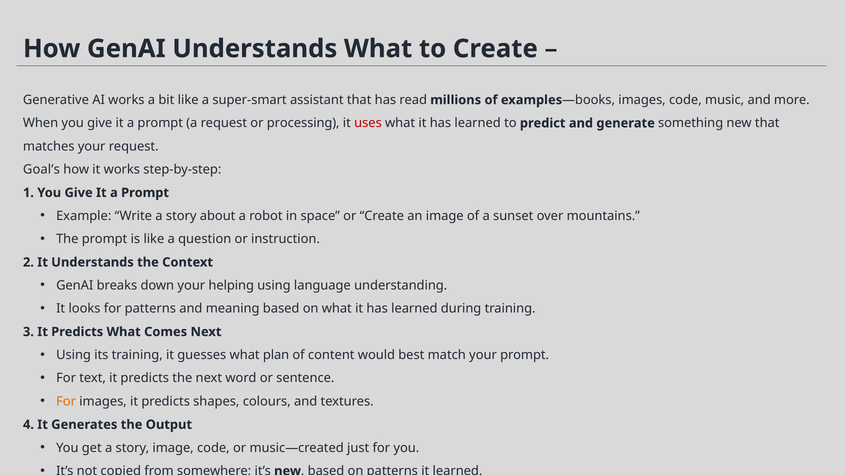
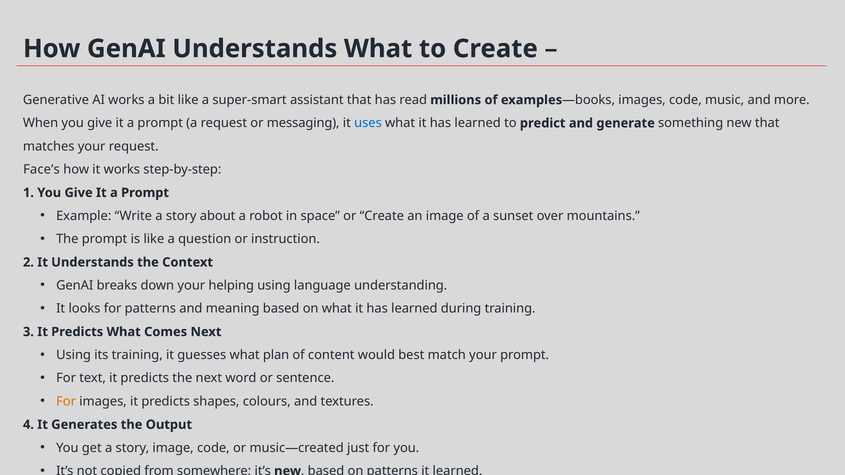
processing: processing -> messaging
uses colour: red -> blue
Goal’s: Goal’s -> Face’s
